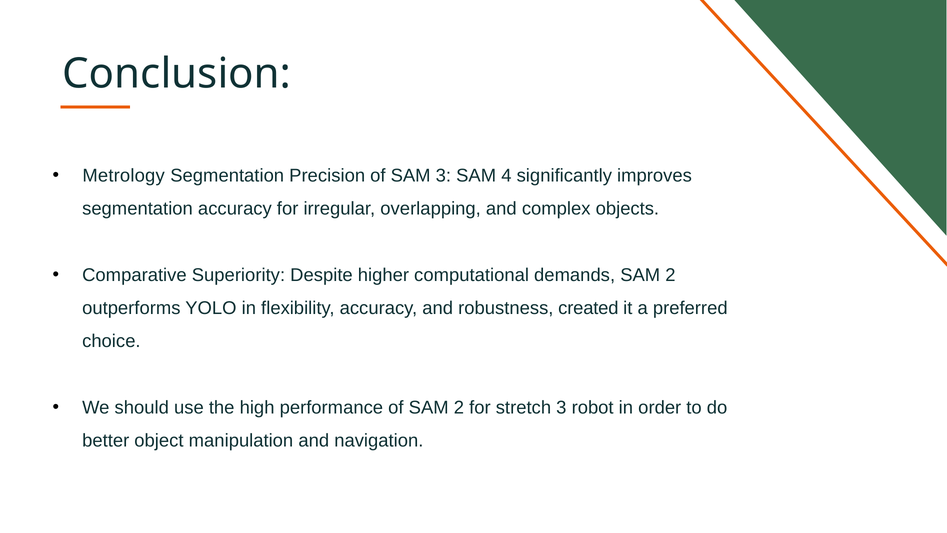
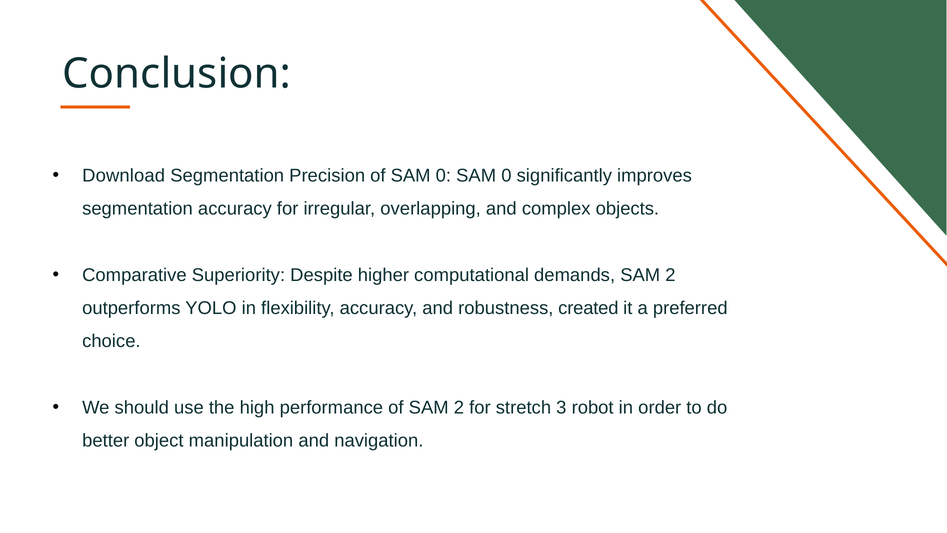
Metrology: Metrology -> Download
of SAM 3: 3 -> 0
4 at (506, 175): 4 -> 0
